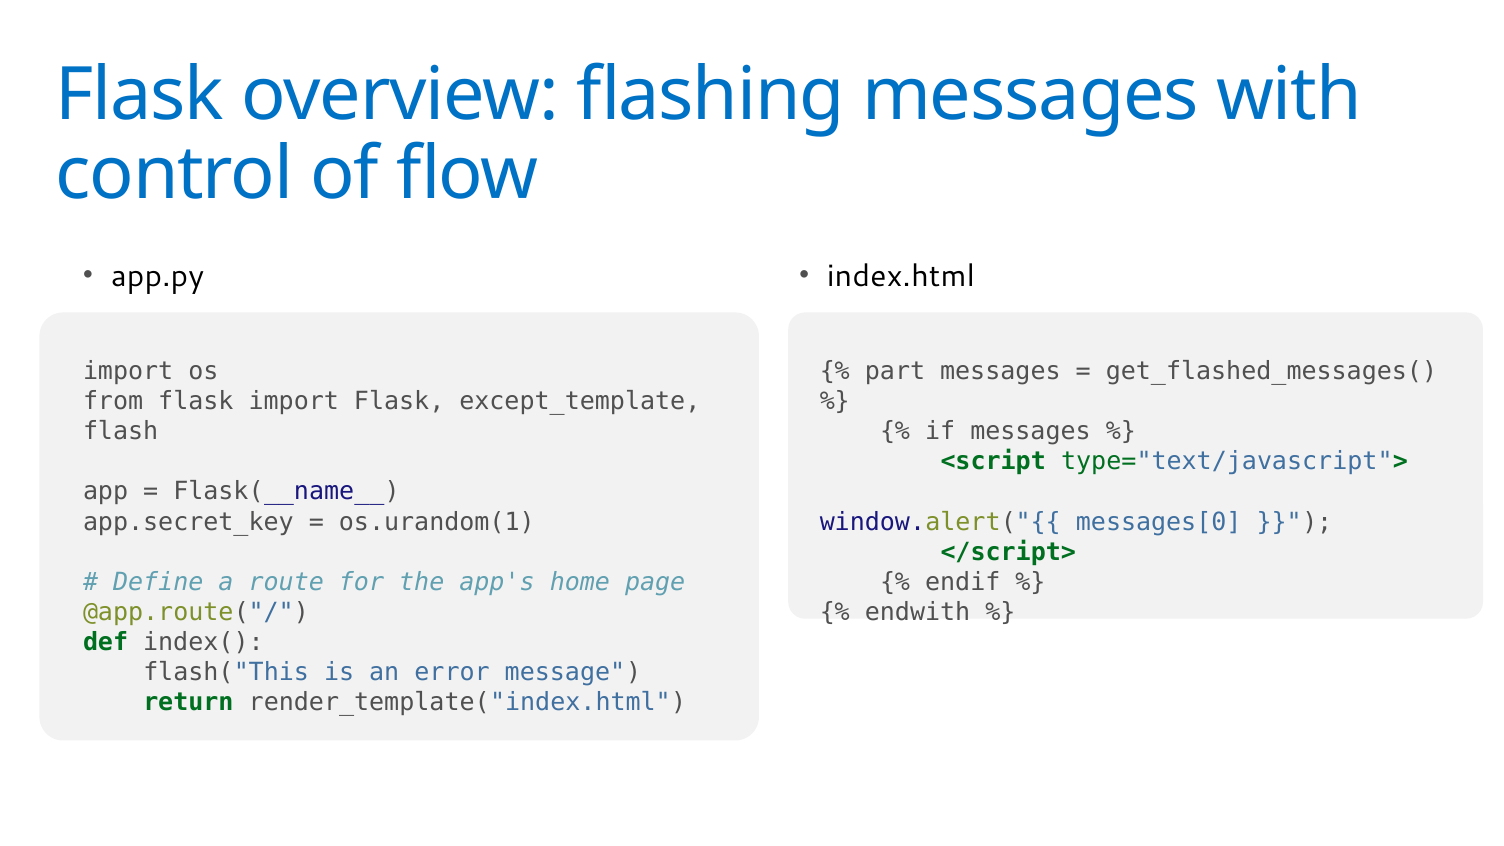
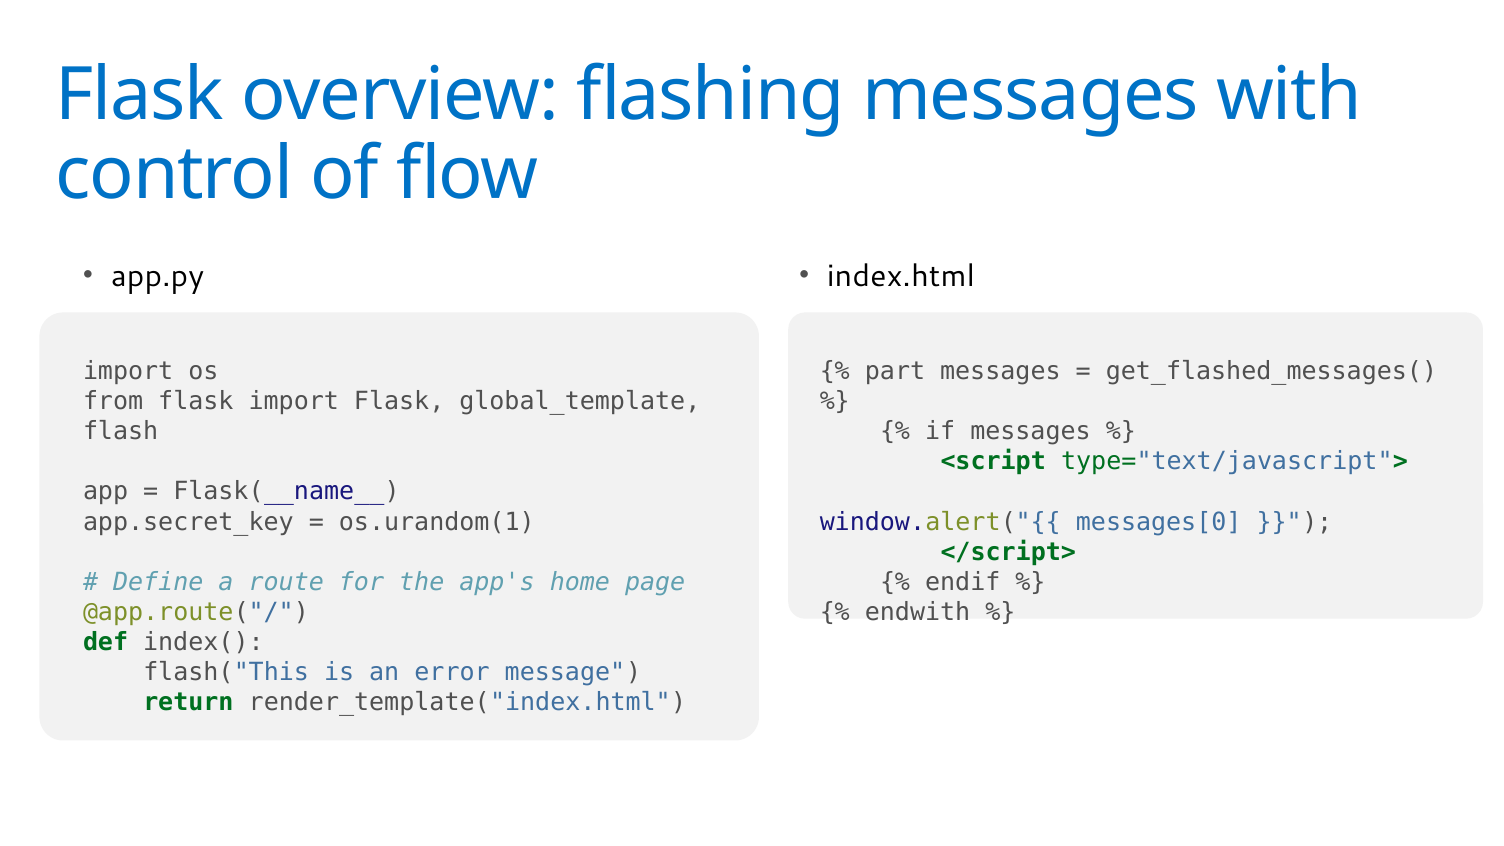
except_template: except_template -> global_template
